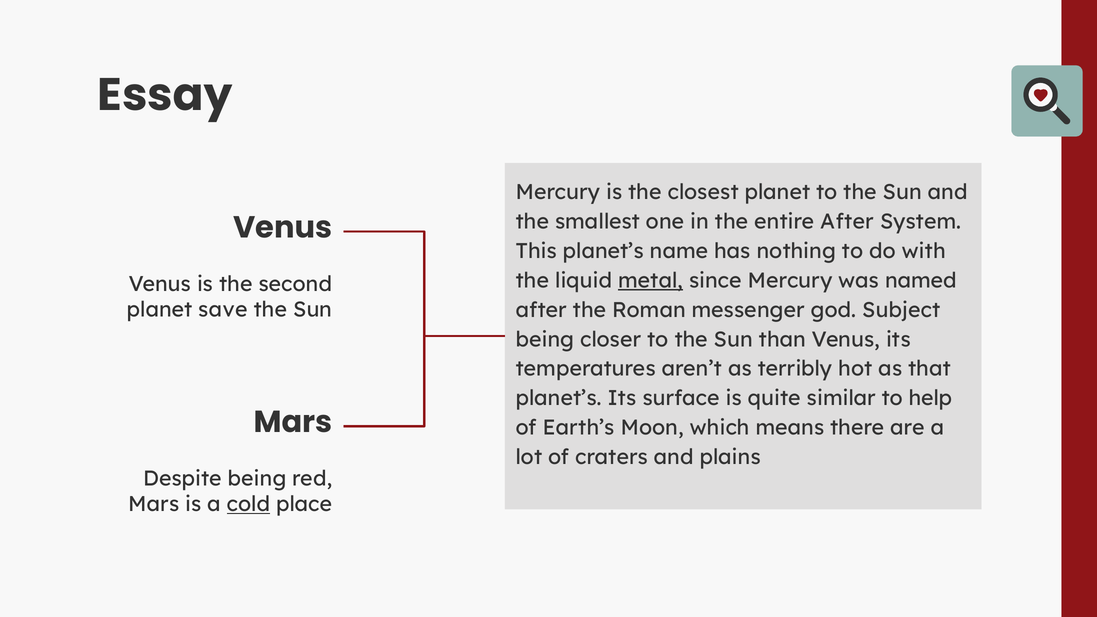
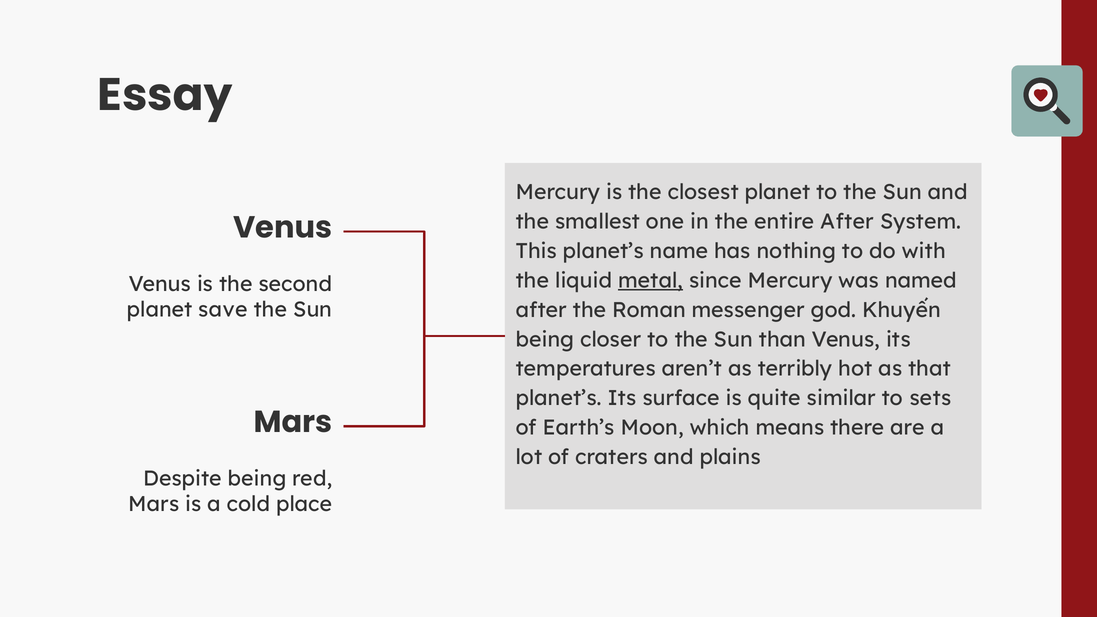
Subject: Subject -> Khuyến
help: help -> sets
cold underline: present -> none
